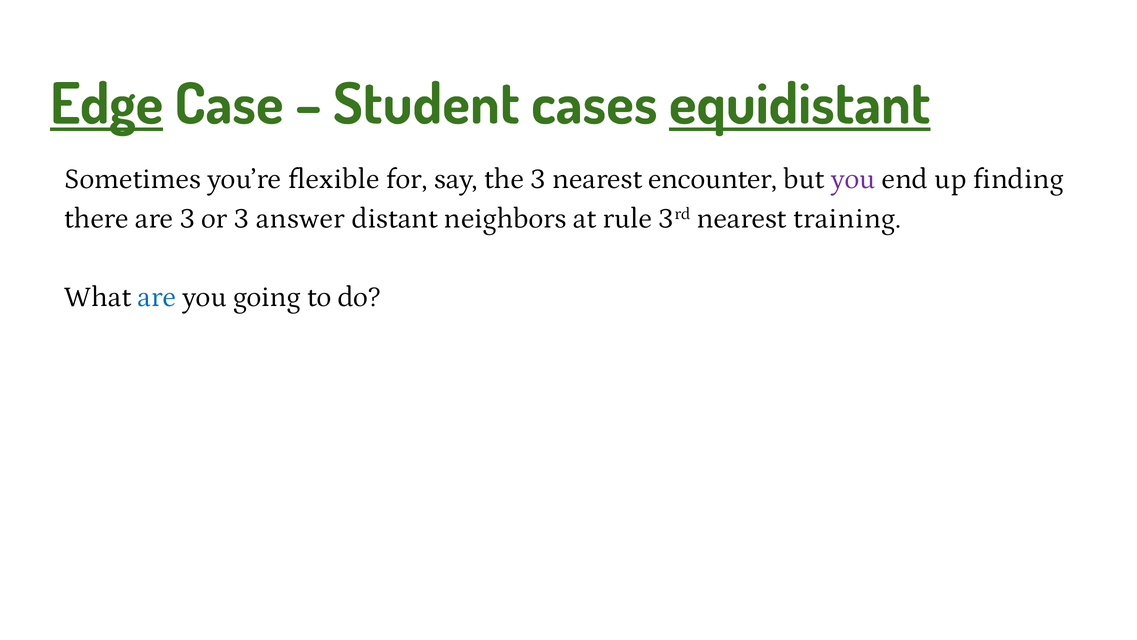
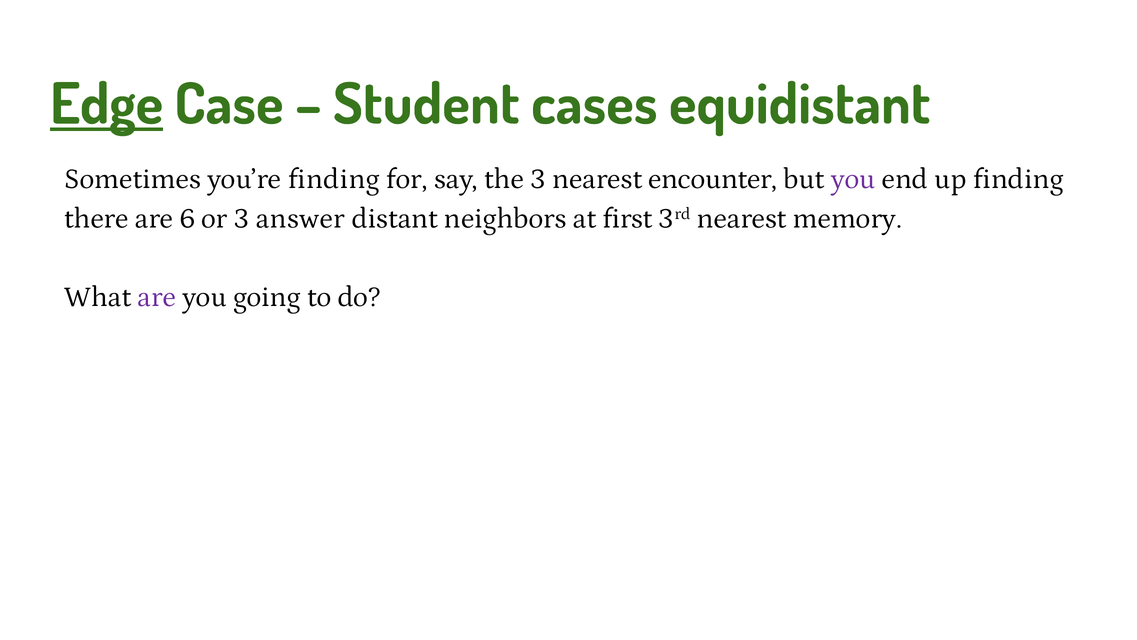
equidistant underline: present -> none
you’re flexible: flexible -> finding
are 3: 3 -> 6
rule: rule -> first
training: training -> memory
are at (157, 296) colour: blue -> purple
